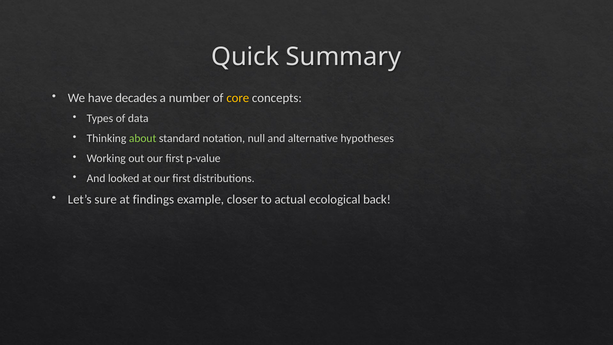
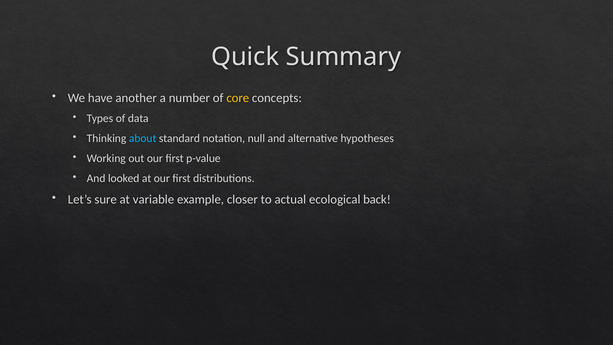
decades: decades -> another
about colour: light green -> light blue
findings: findings -> variable
